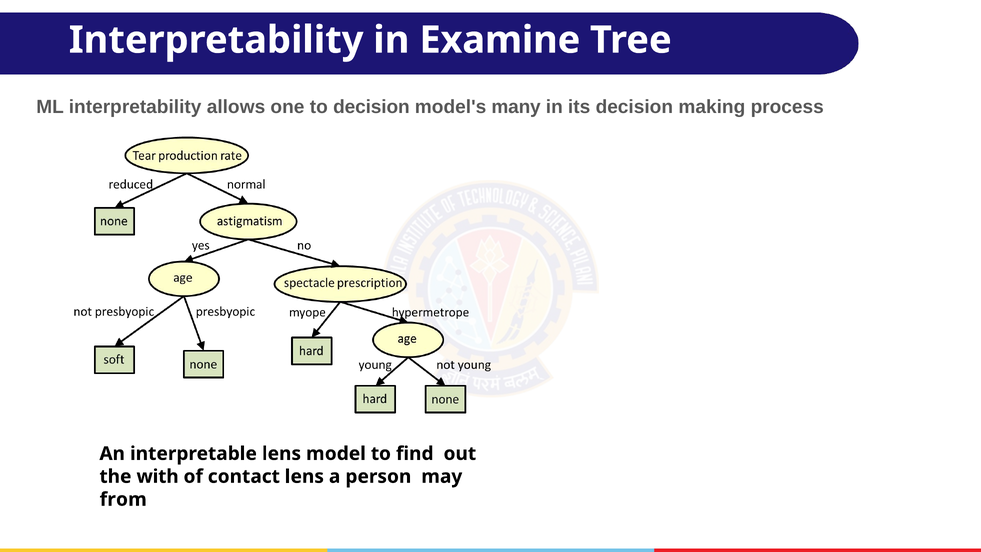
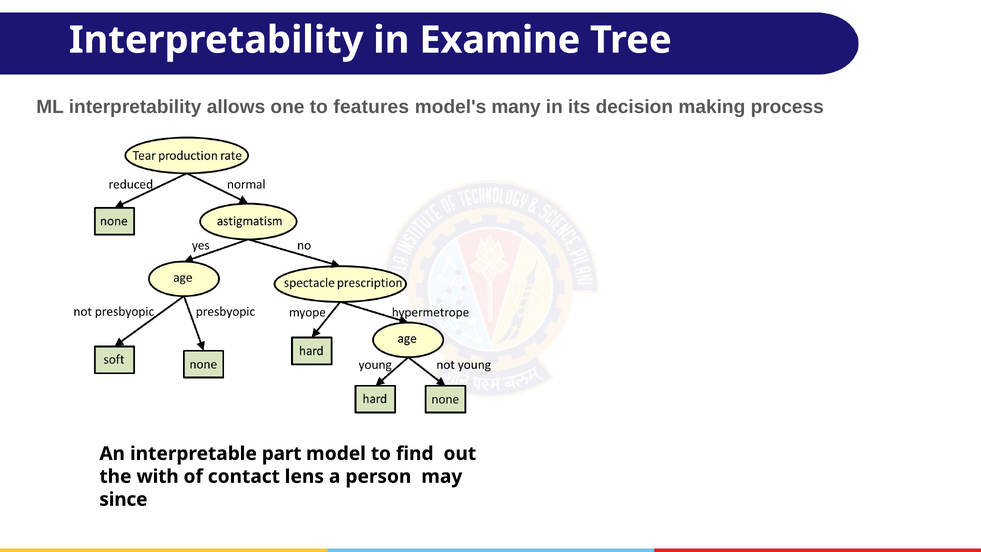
to decision: decision -> features
interpretable lens: lens -> part
from: from -> since
